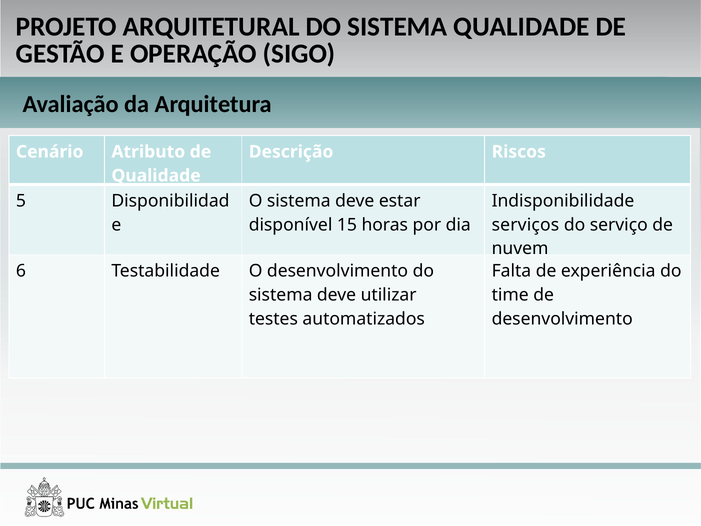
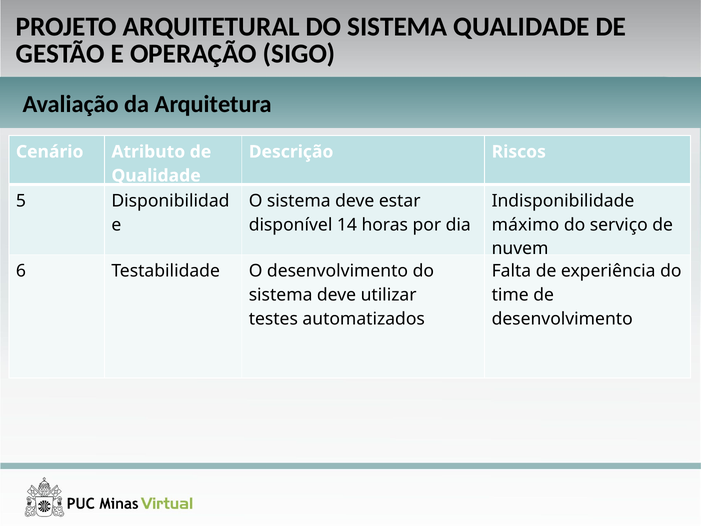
15: 15 -> 14
serviços: serviços -> máximo
